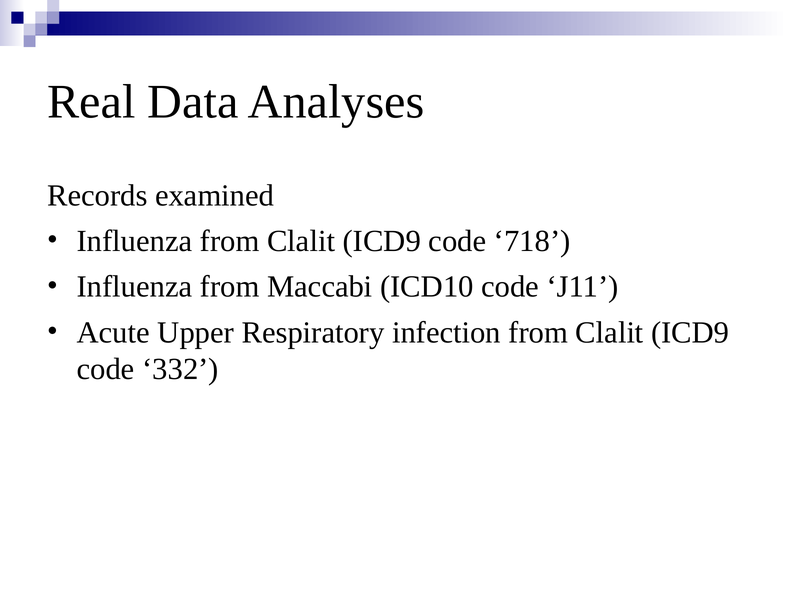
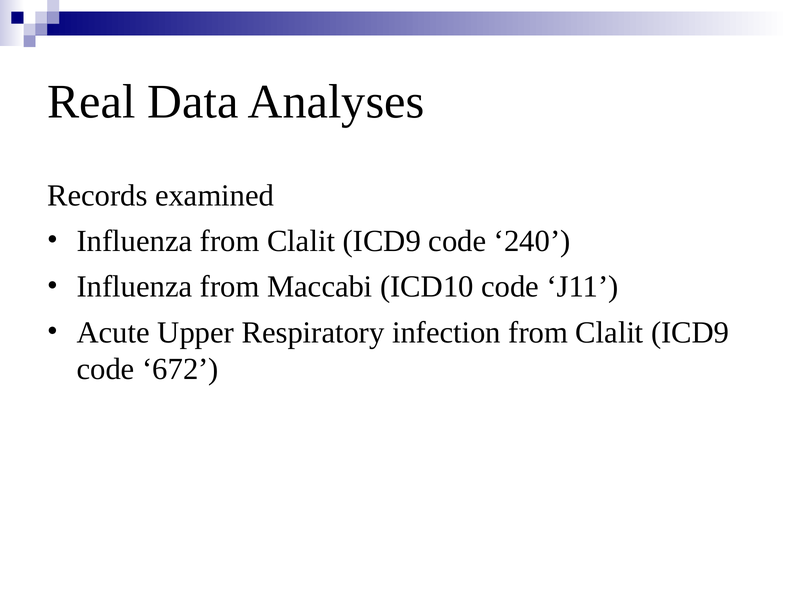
718: 718 -> 240
332: 332 -> 672
